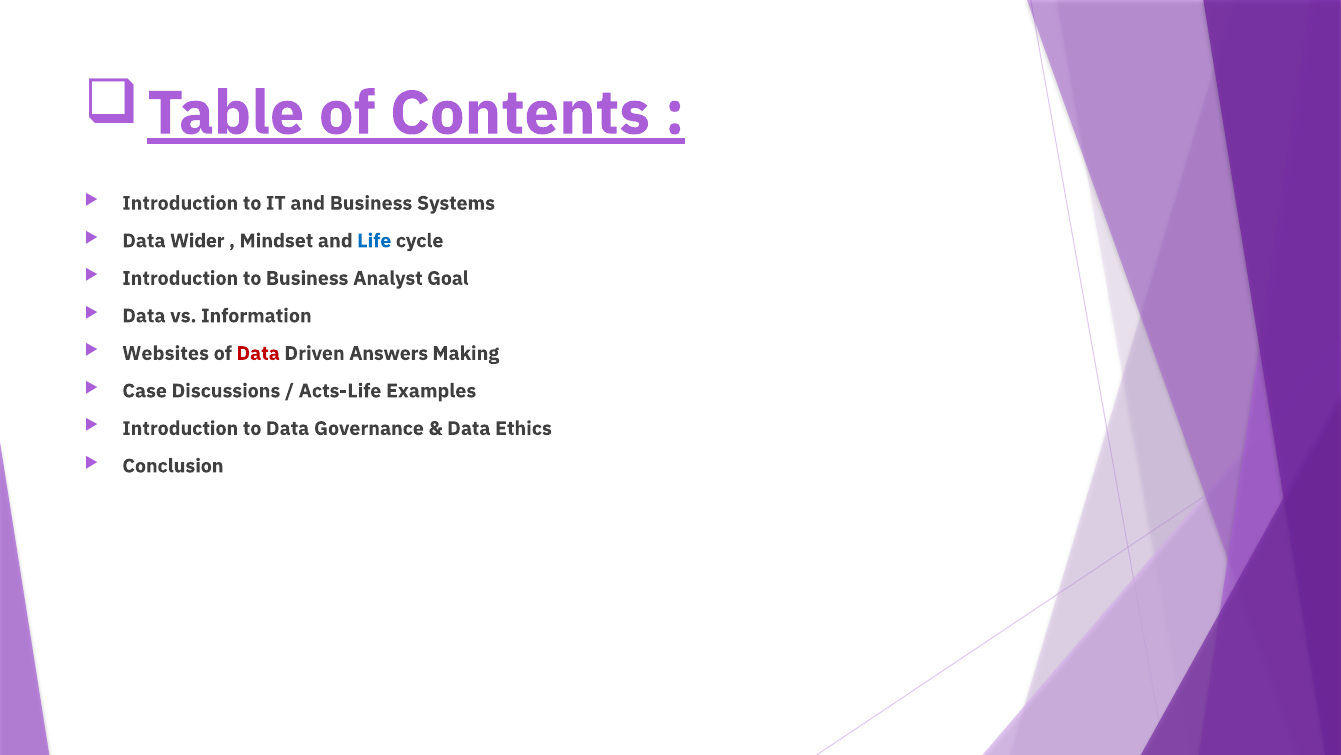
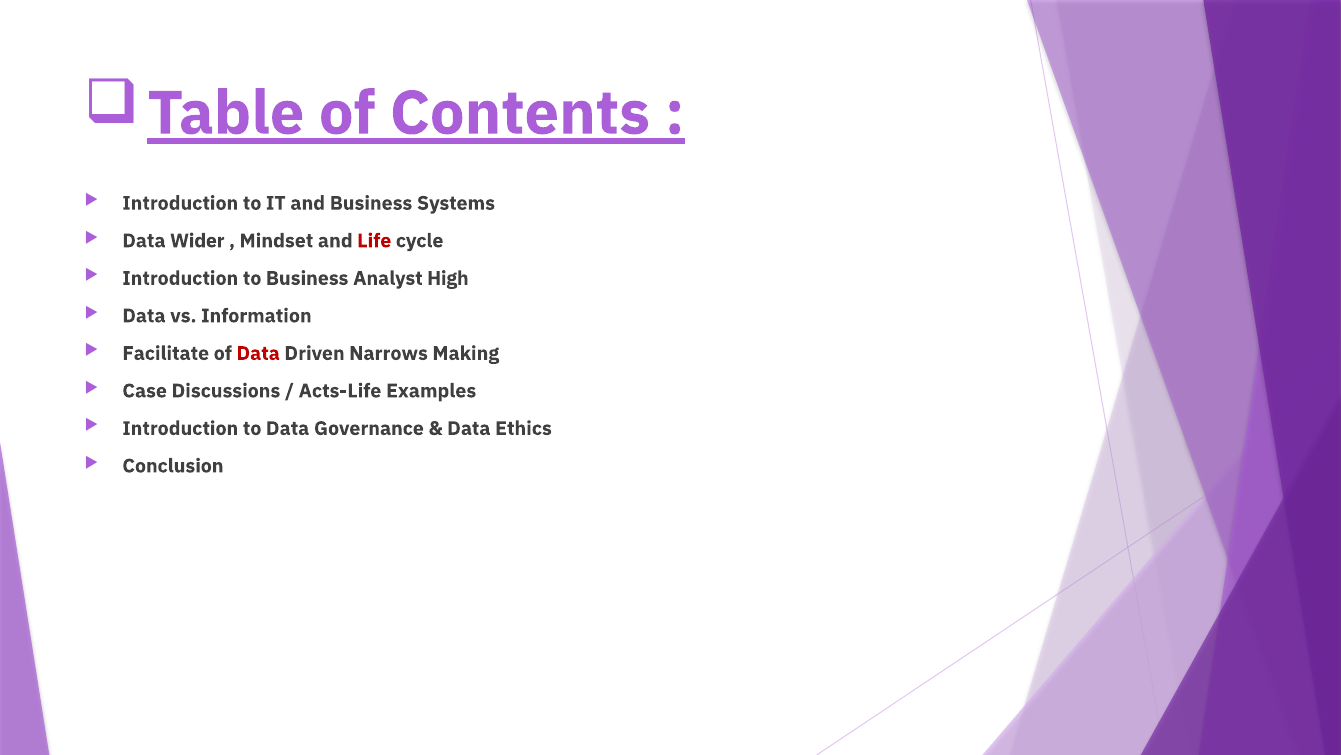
Life colour: blue -> red
Goal: Goal -> High
Websites: Websites -> Facilitate
Answers: Answers -> Narrows
